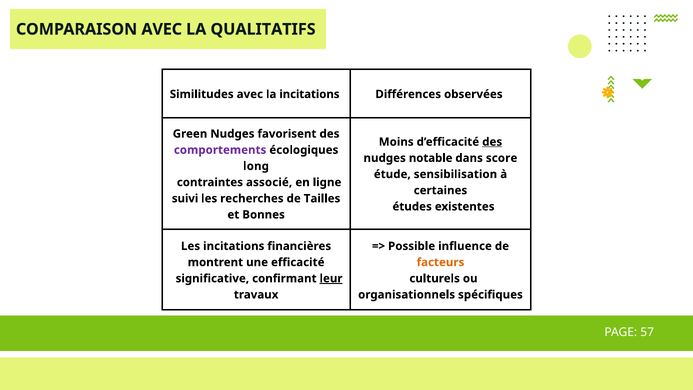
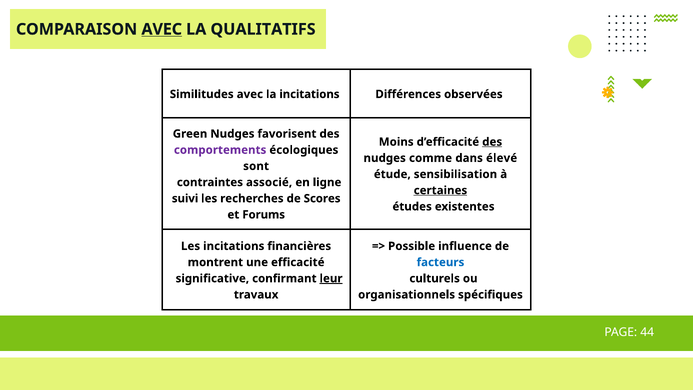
AVEC at (162, 29) underline: none -> present
notable: notable -> comme
score: score -> élevé
long: long -> sont
certaines underline: none -> present
Tailles: Tailles -> Scores
Bonnes: Bonnes -> Forums
facteurs colour: orange -> blue
57: 57 -> 44
